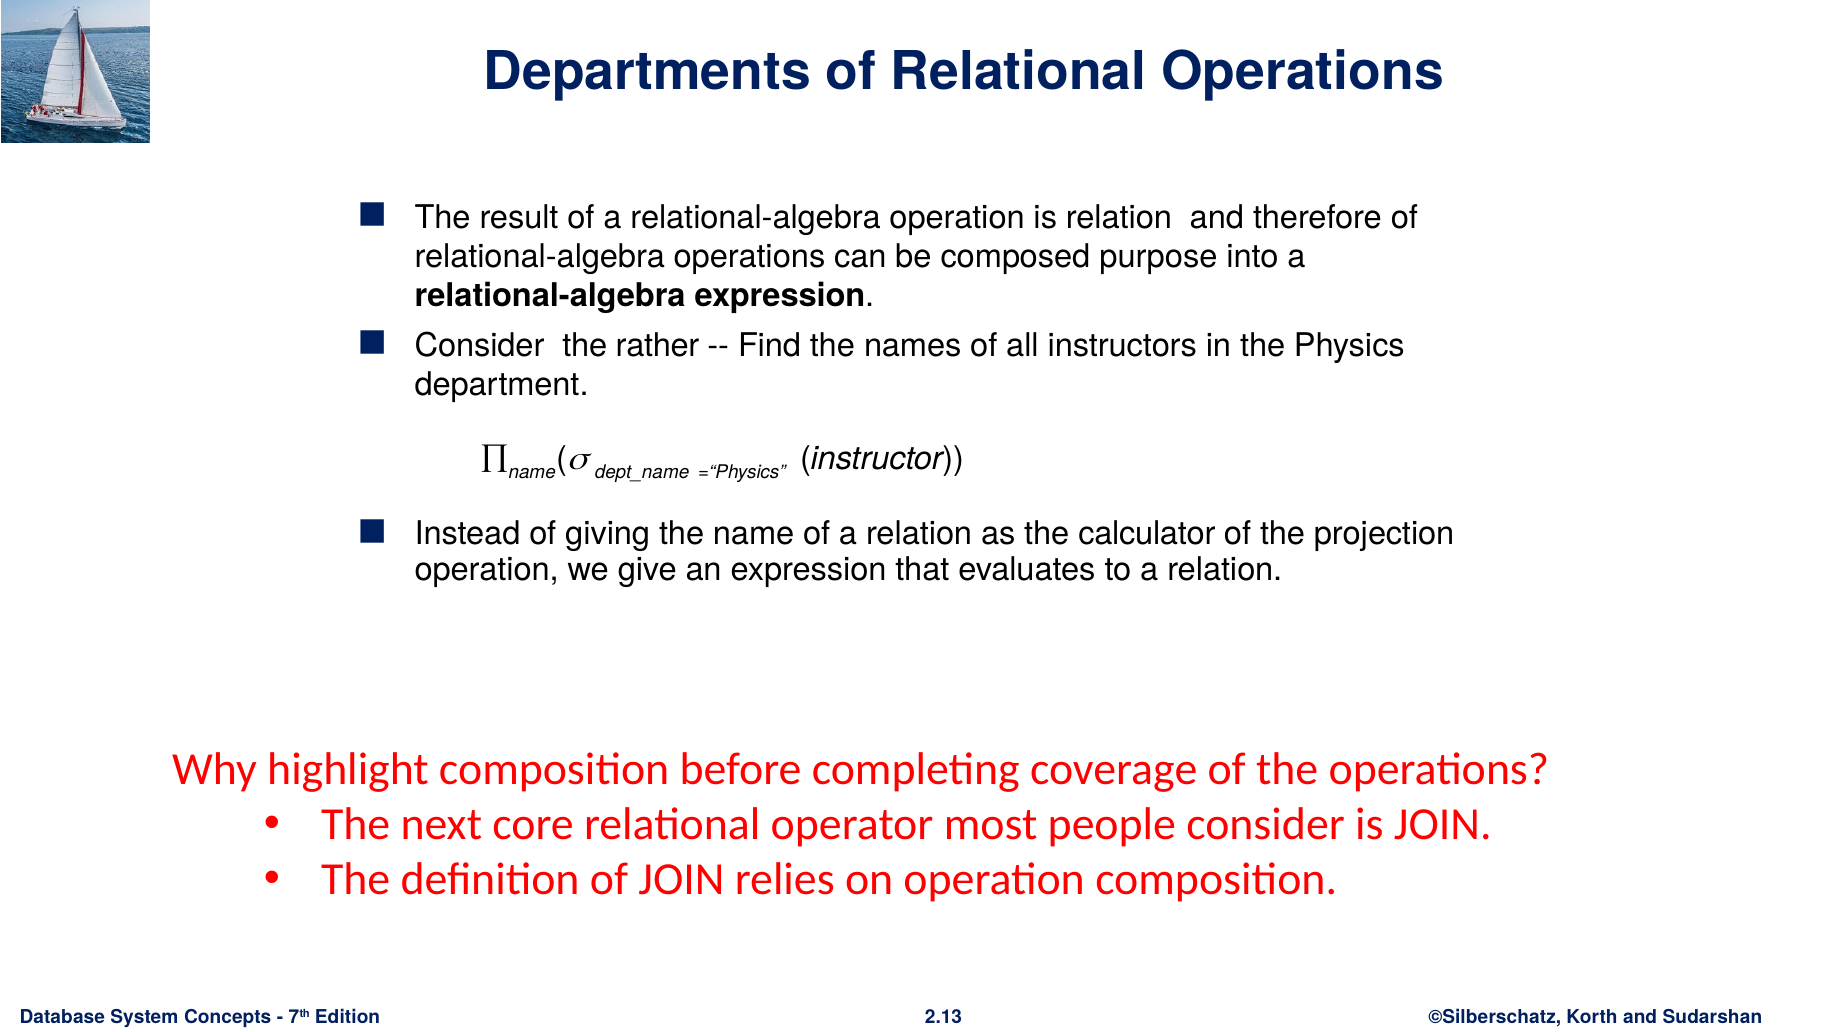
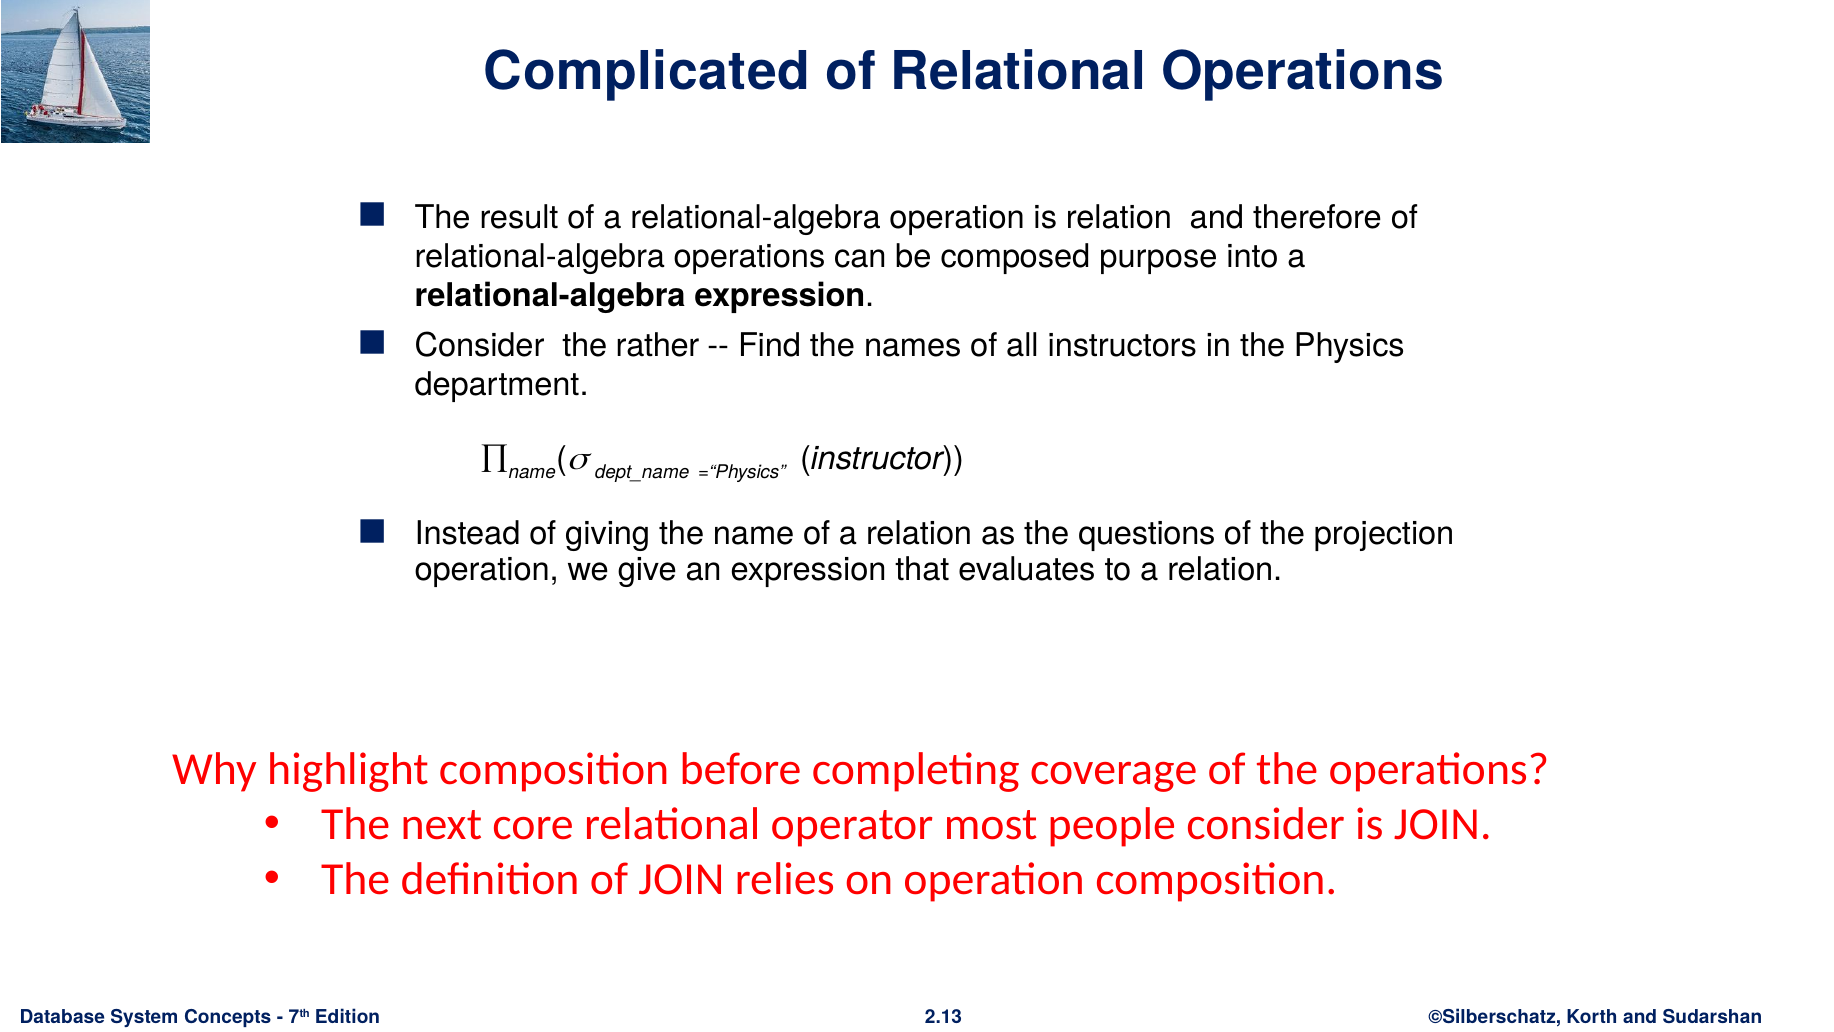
Departments: Departments -> Complicated
calculator: calculator -> questions
